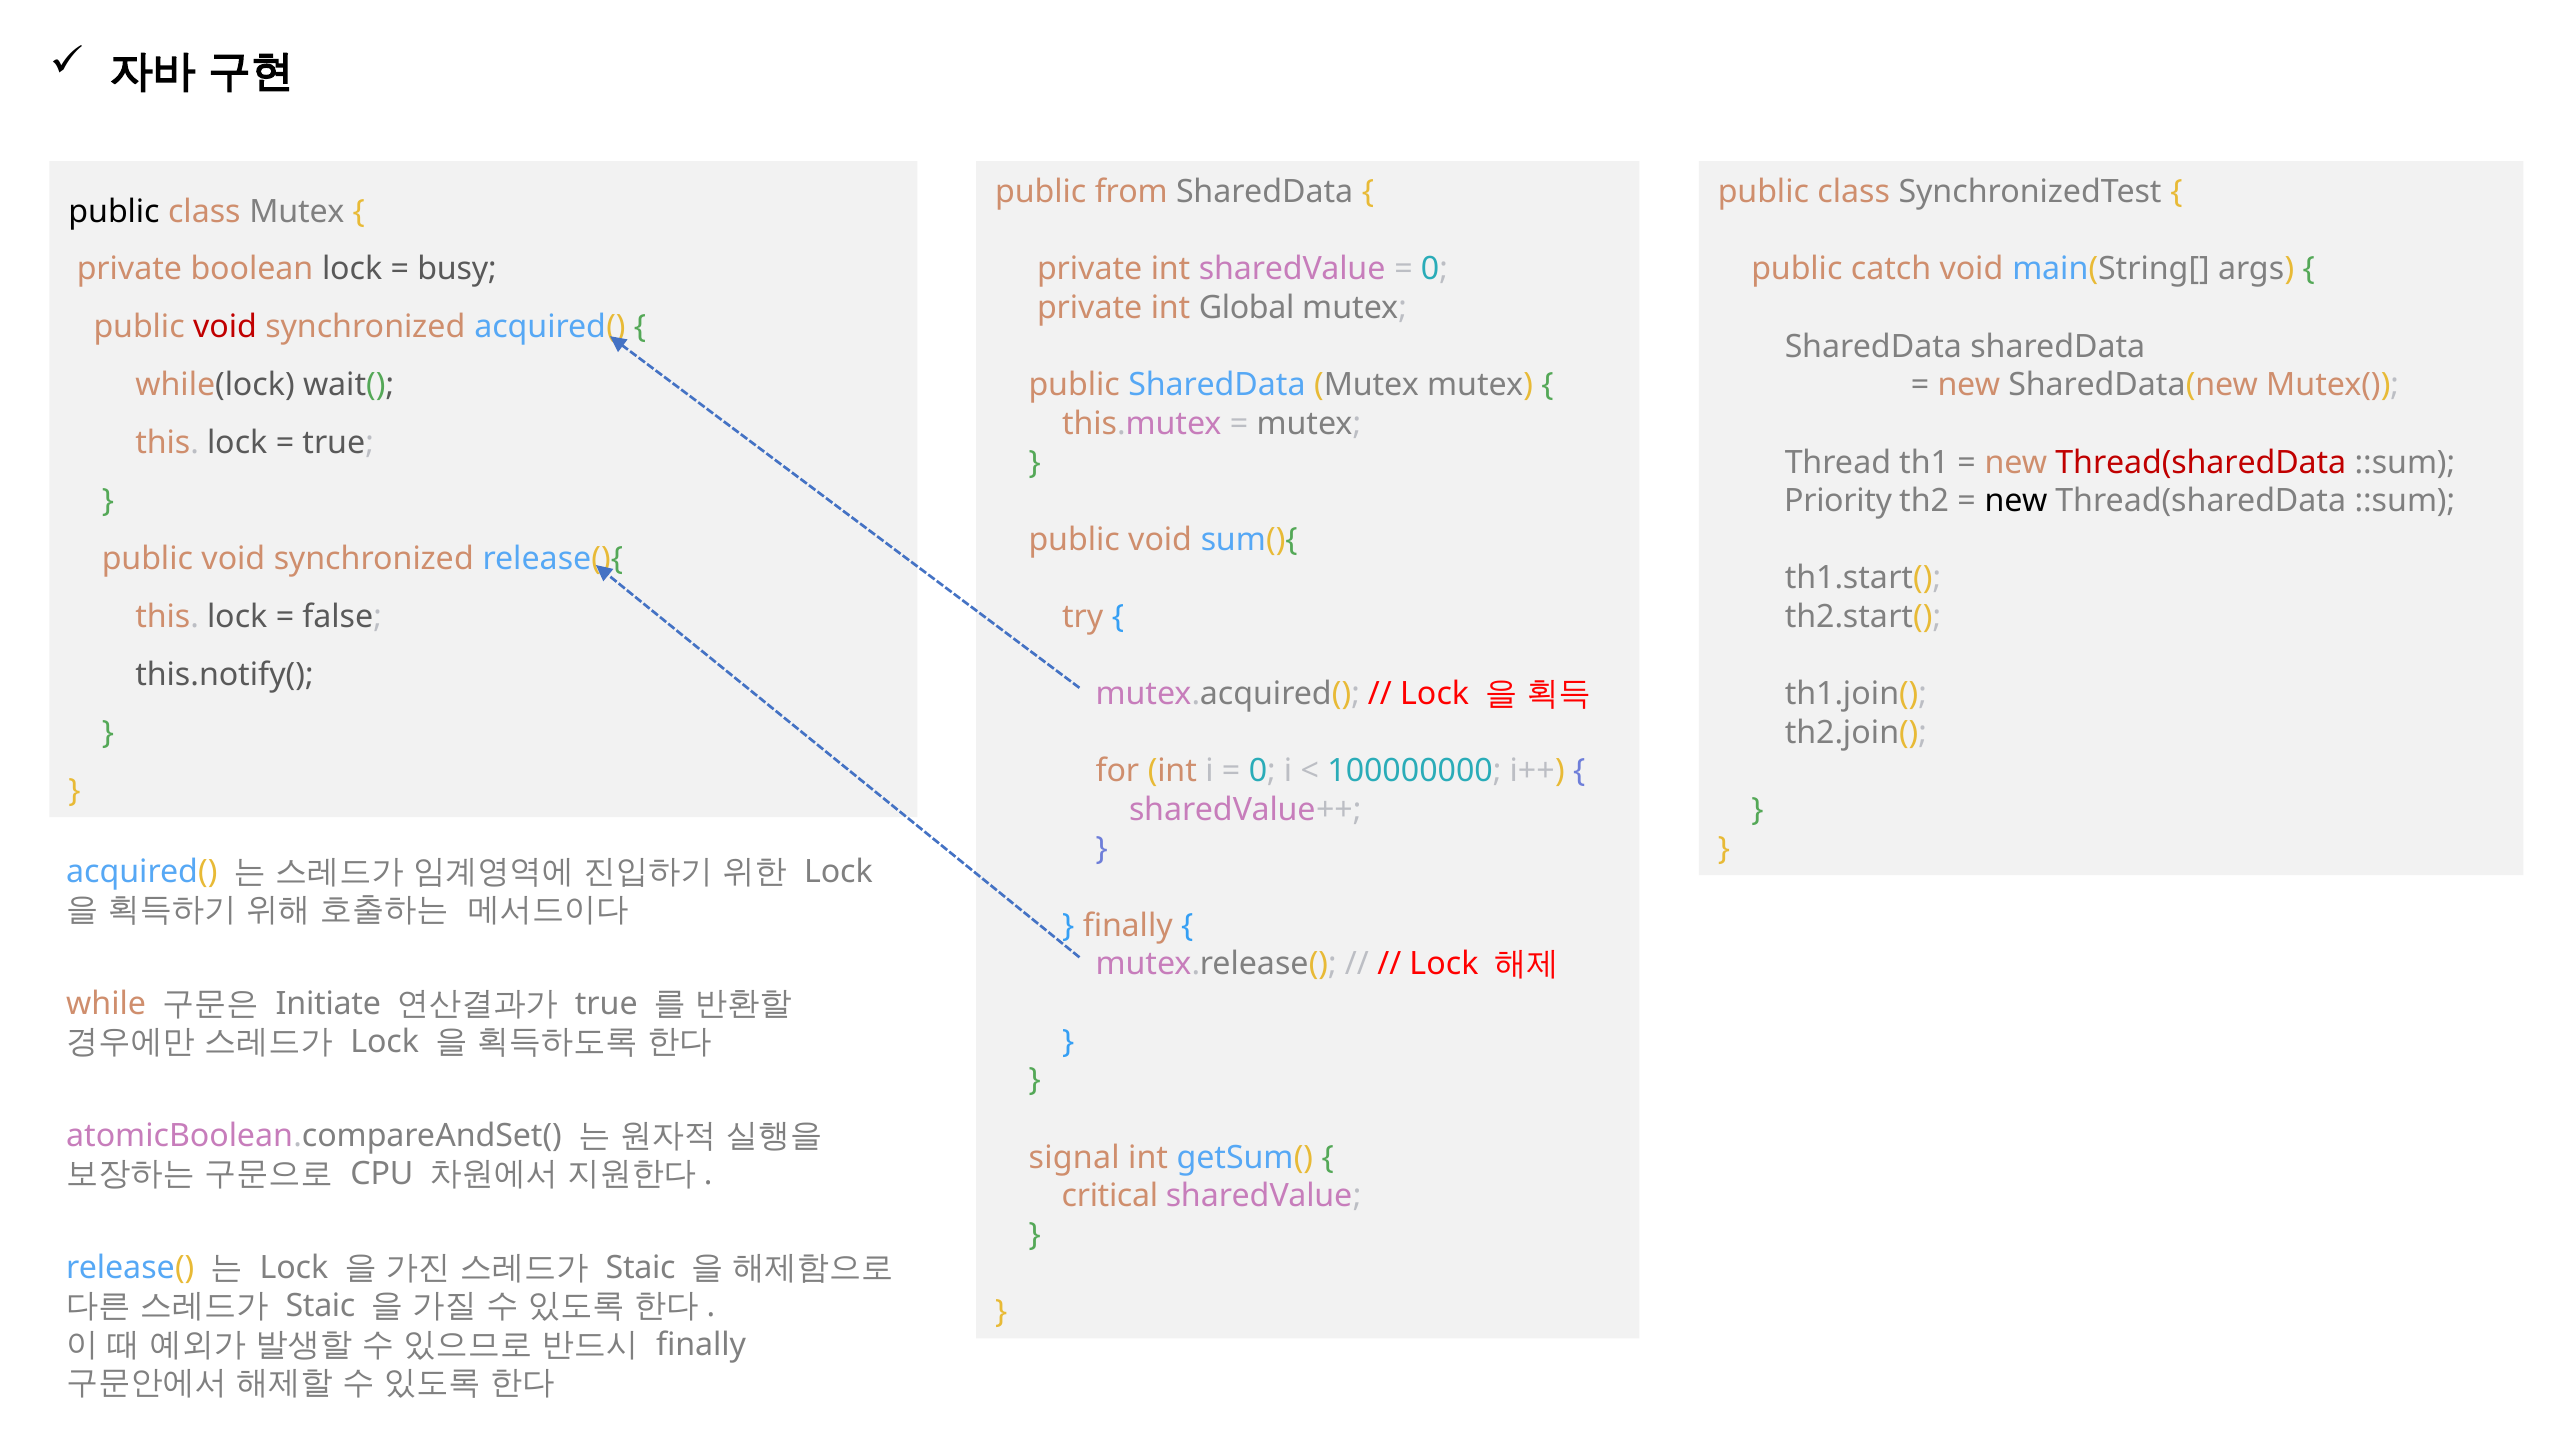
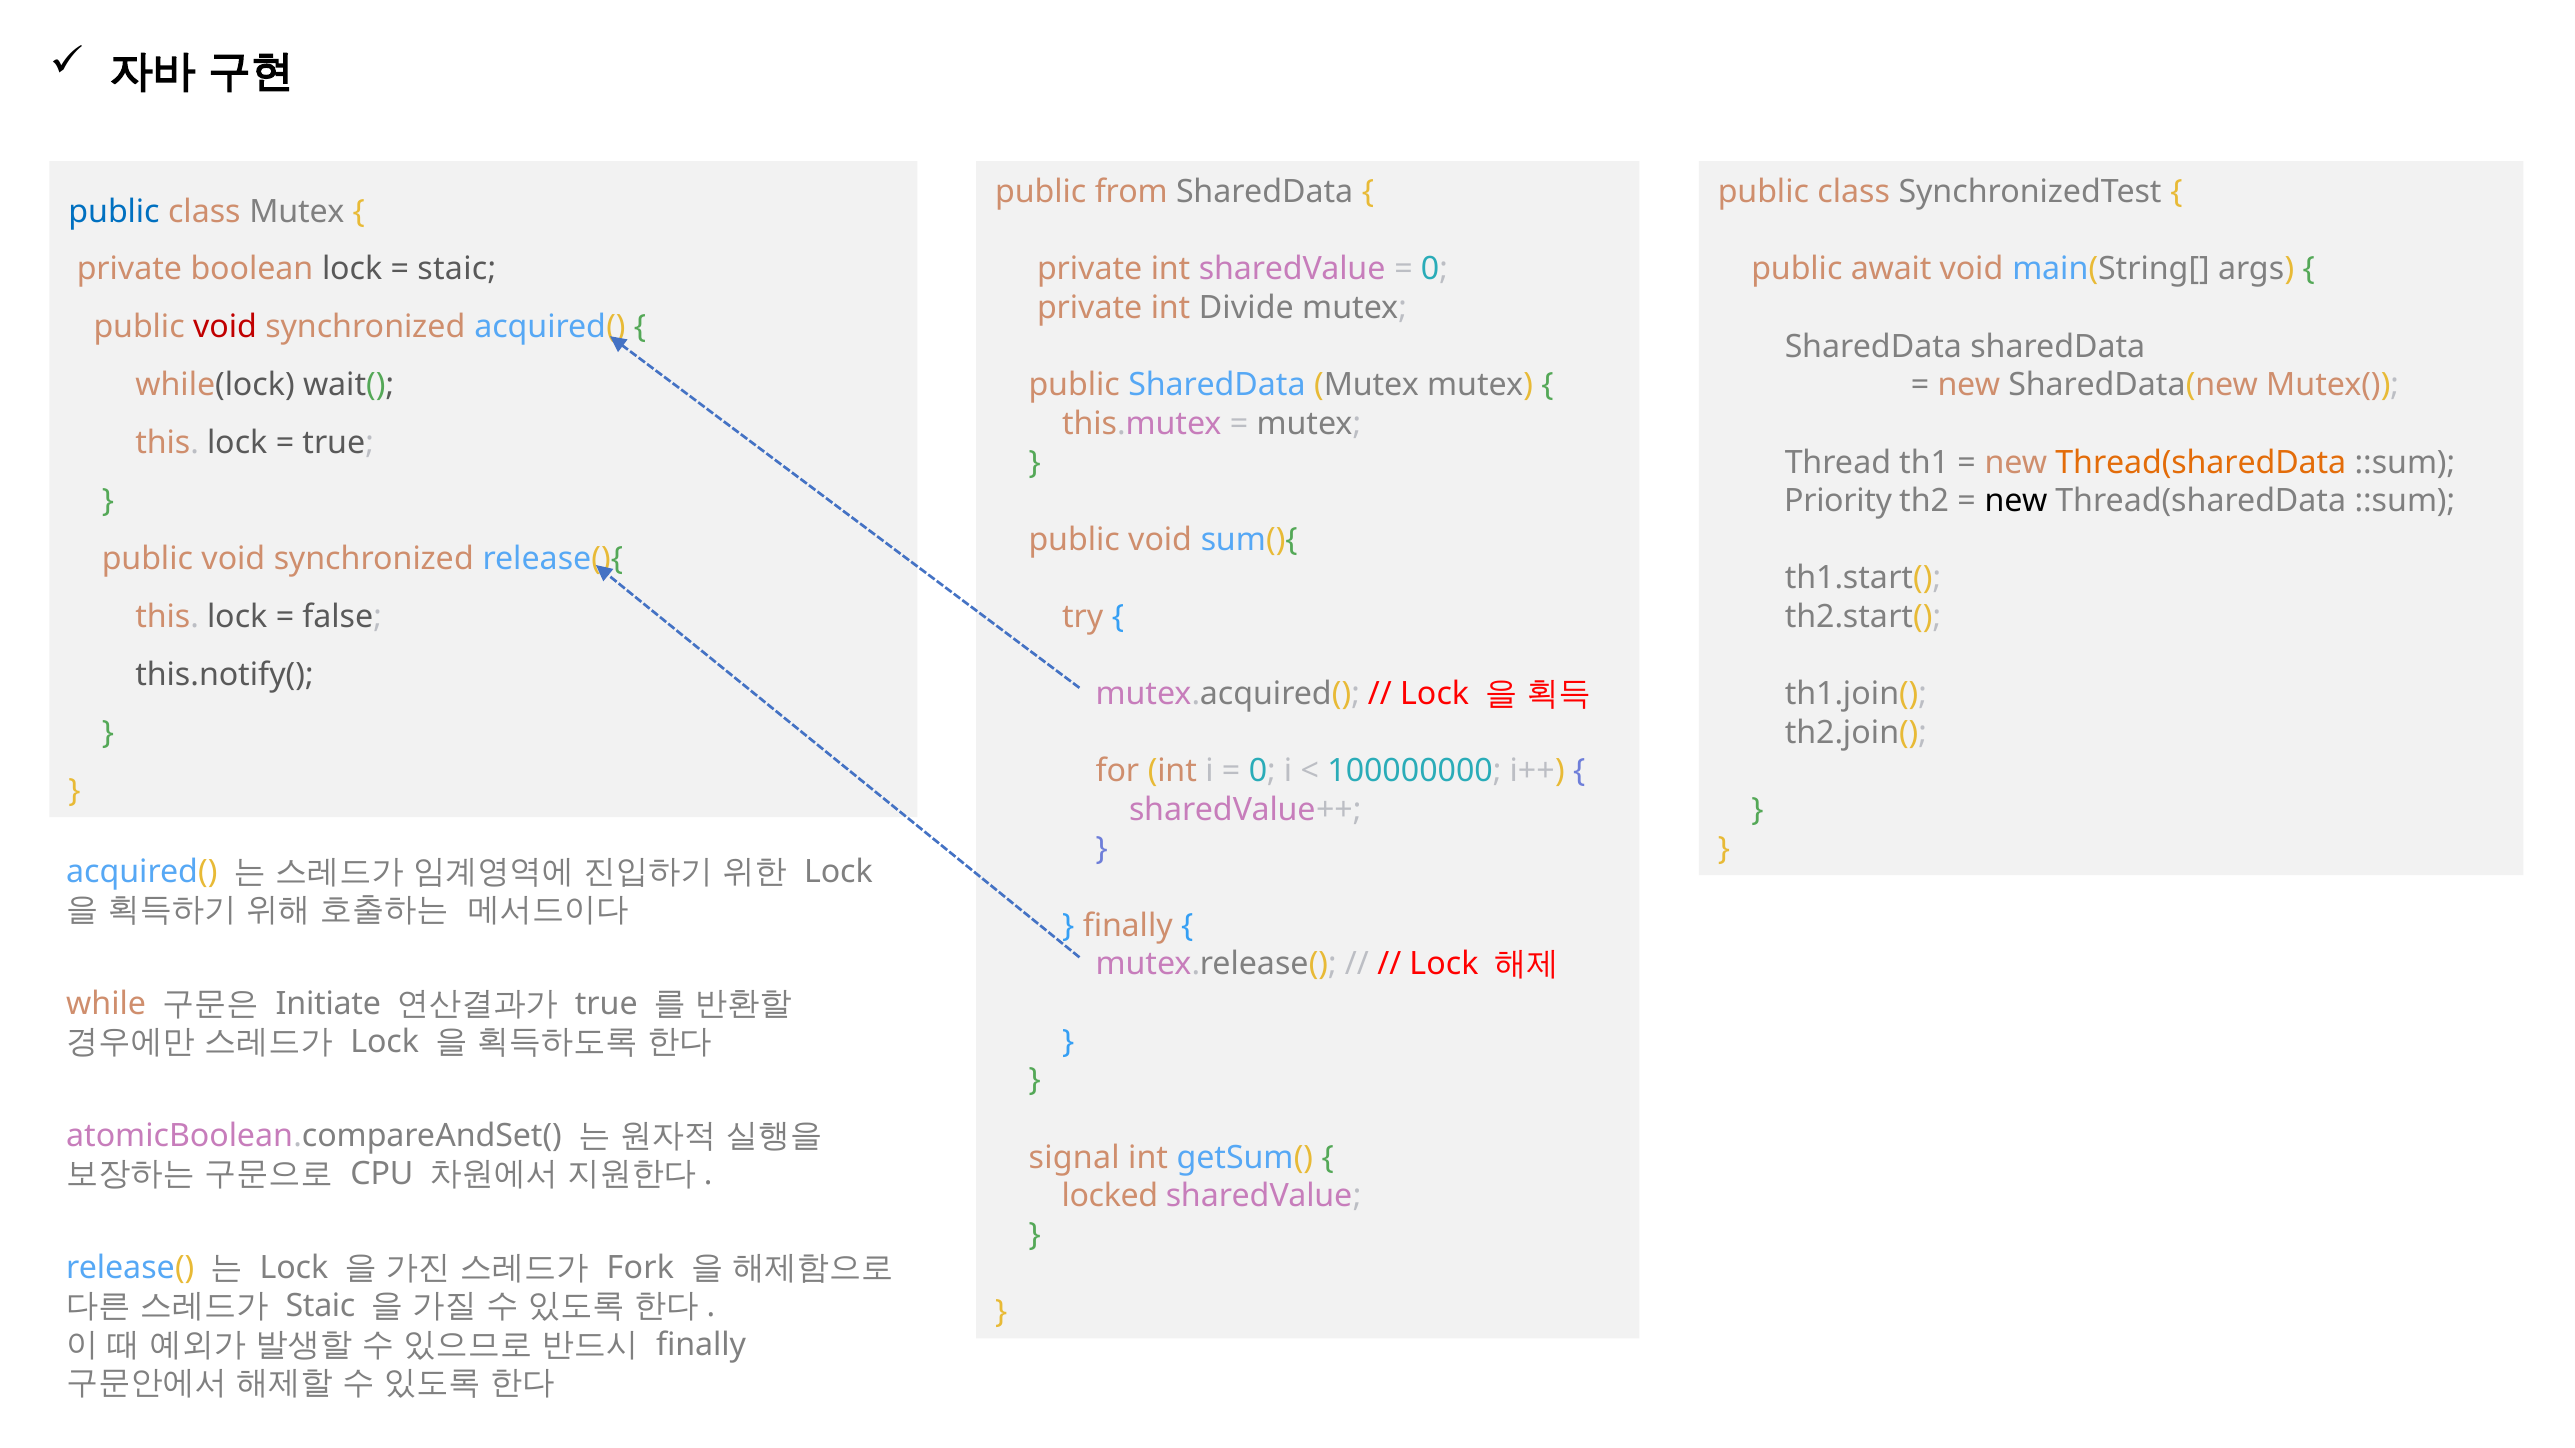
public at (114, 211) colour: black -> blue
busy at (457, 269): busy -> staic
catch: catch -> await
Global: Global -> Divide
Thread(sharedData at (2201, 463) colour: red -> orange
critical: critical -> locked
Staic at (641, 1268): Staic -> Fork
